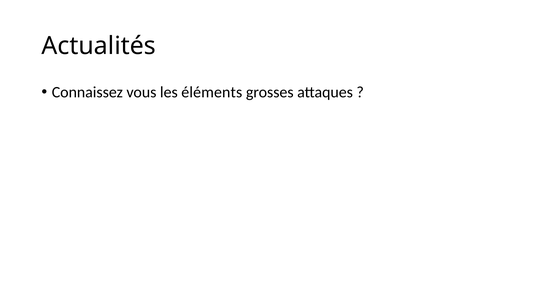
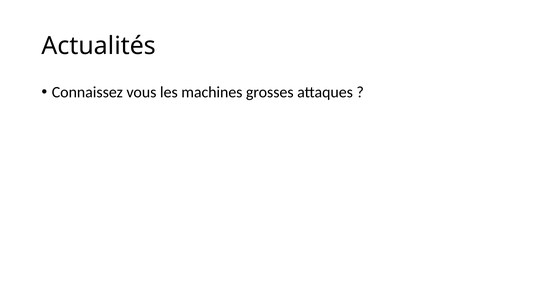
éléments: éléments -> machines
